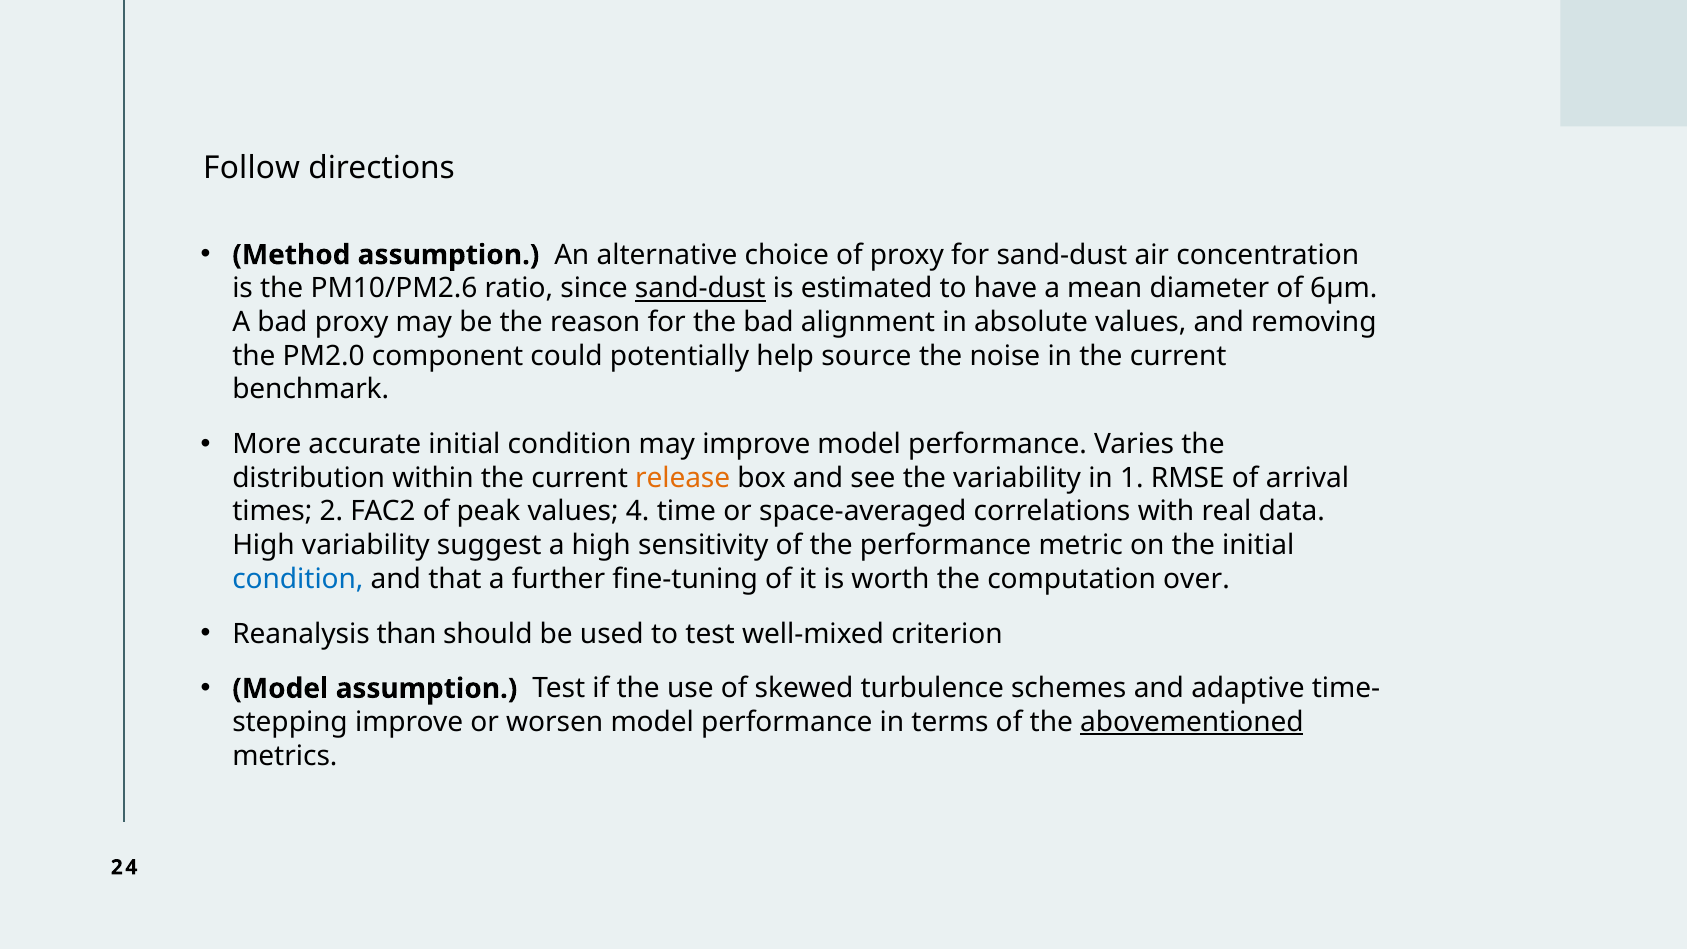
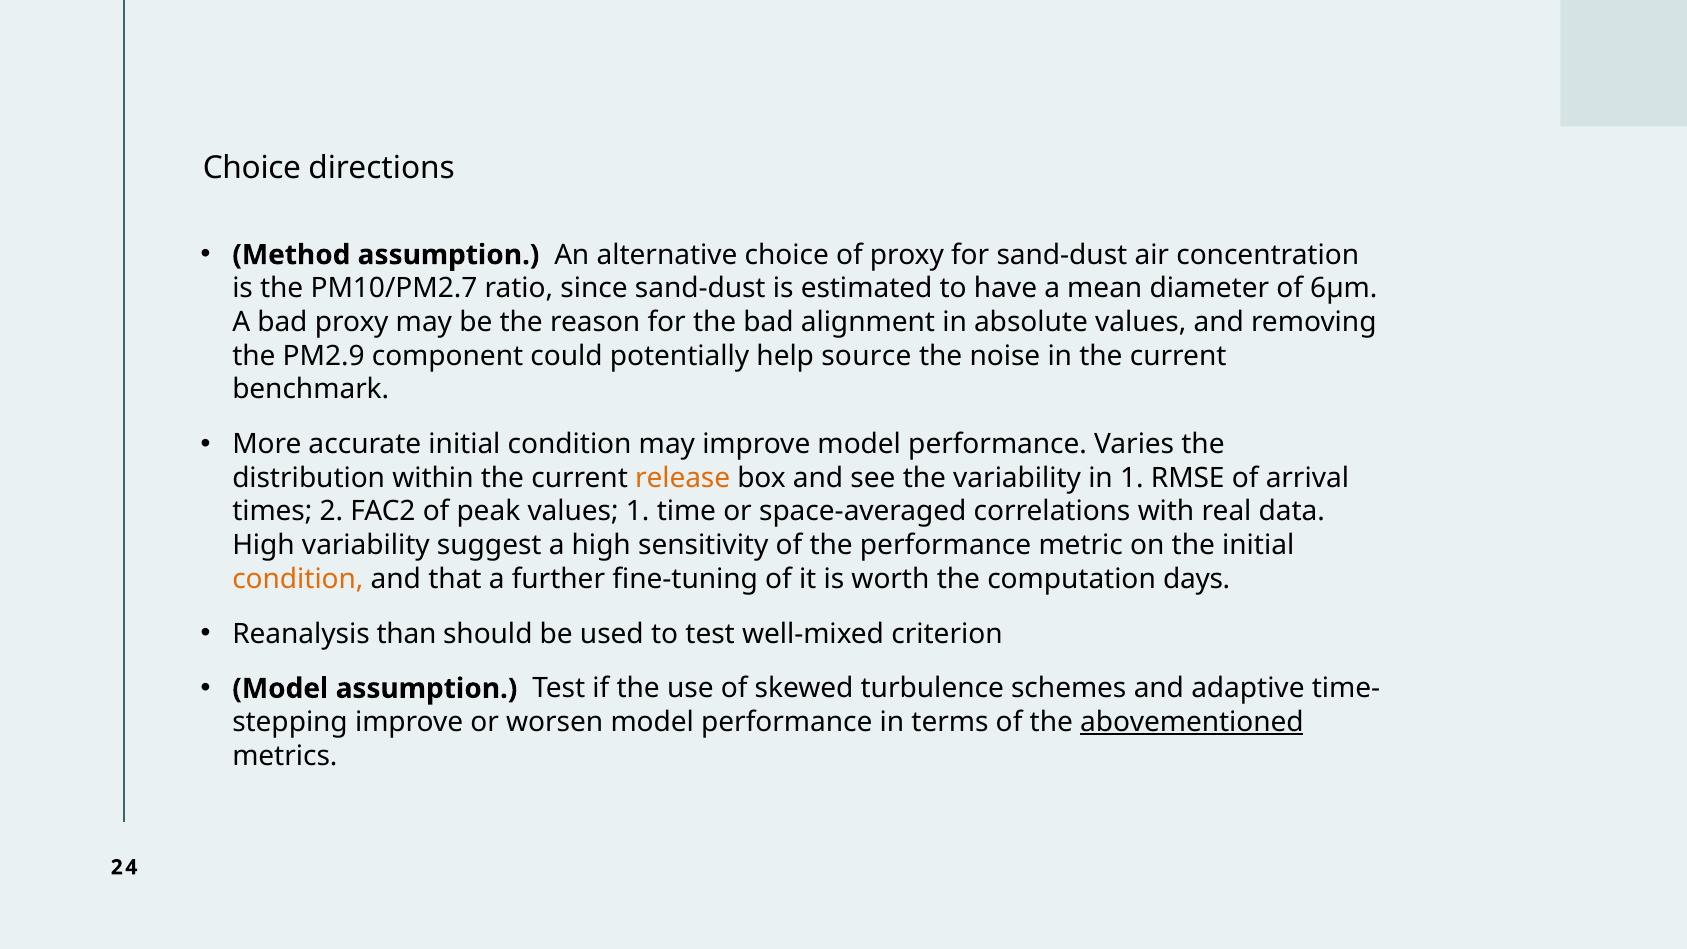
Follow at (252, 168): Follow -> Choice
PM10/PM2.6: PM10/PM2.6 -> PM10/PM2.7
sand-dust at (700, 289) underline: present -> none
PM2.0: PM2.0 -> PM2.9
values 4: 4 -> 1
condition at (298, 579) colour: blue -> orange
over: over -> days
